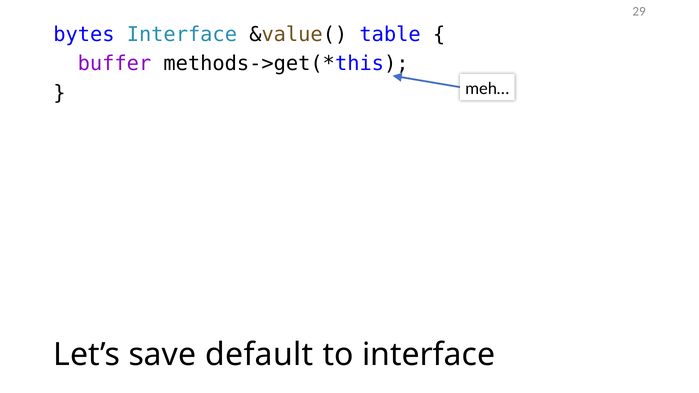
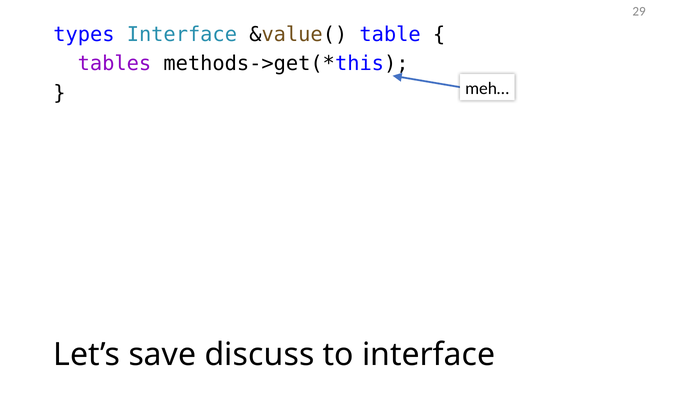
bytes: bytes -> types
buffer: buffer -> tables
default: default -> discuss
